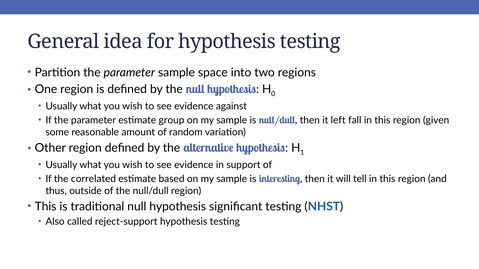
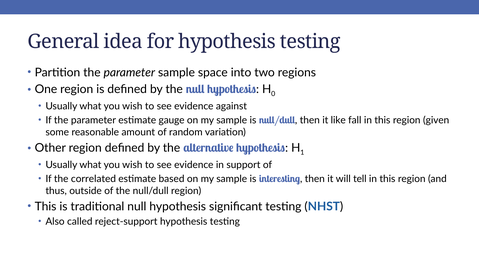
group: group -> gauge
left: left -> like
